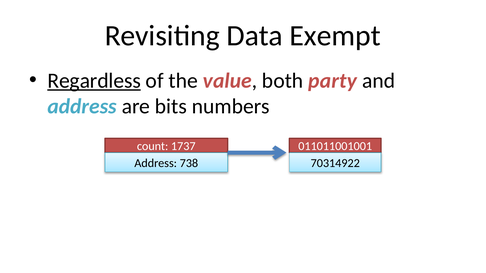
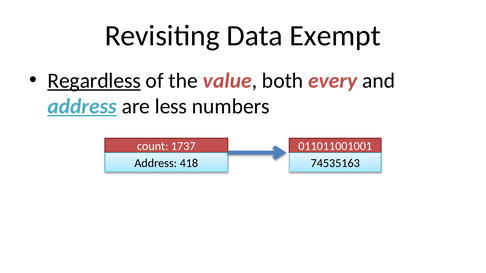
party: party -> every
address at (82, 107) underline: none -> present
bits: bits -> less
738: 738 -> 418
70314922: 70314922 -> 74535163
